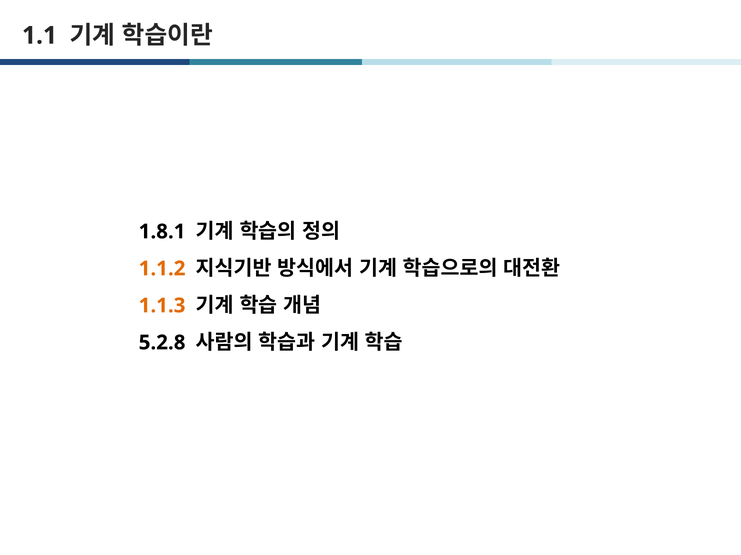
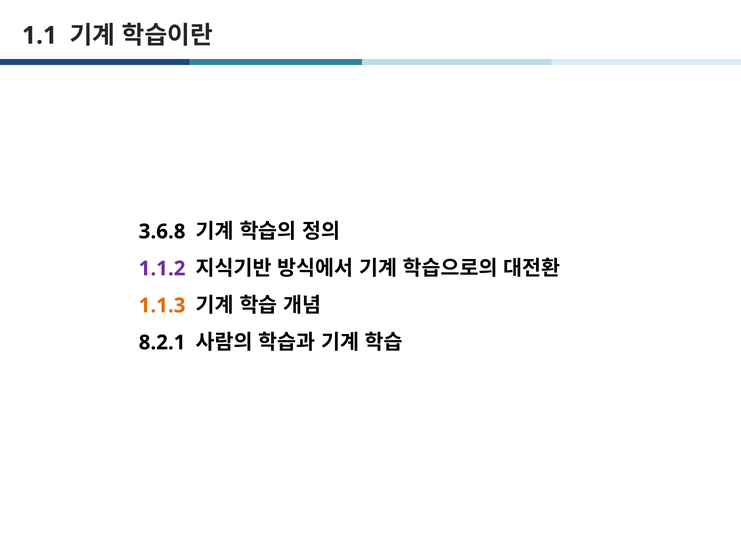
1.8.1: 1.8.1 -> 3.6.8
1.1.2 colour: orange -> purple
5.2.8: 5.2.8 -> 8.2.1
